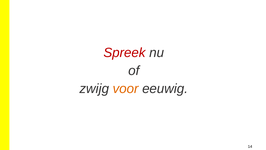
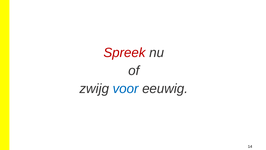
voor colour: orange -> blue
